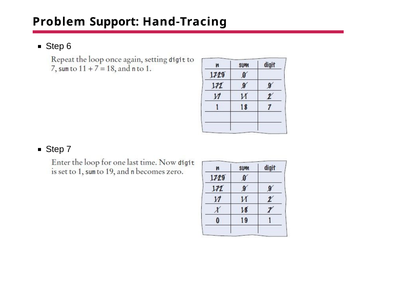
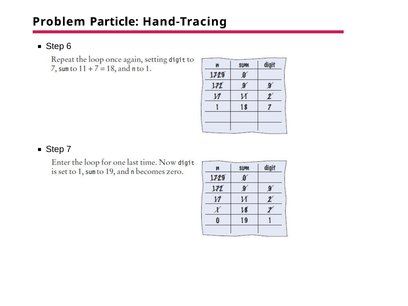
Support: Support -> Particle
